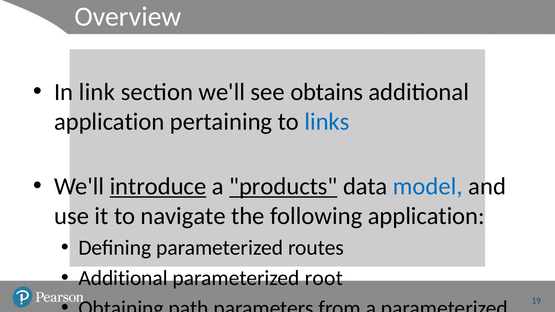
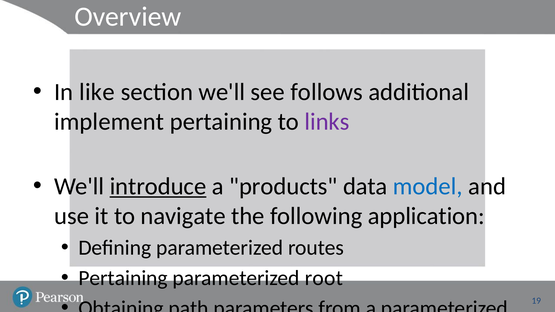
link: link -> like
obtains: obtains -> follows
application at (109, 122): application -> implement
links colour: blue -> purple
products underline: present -> none
Additional at (123, 278): Additional -> Pertaining
